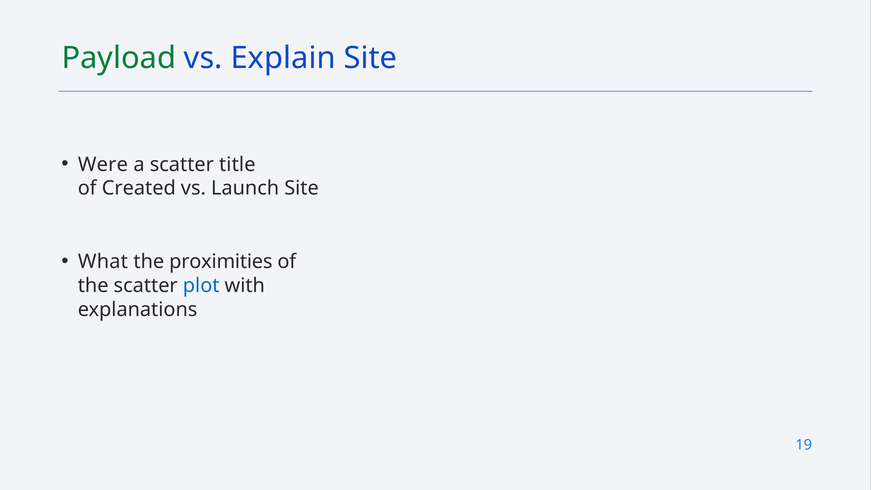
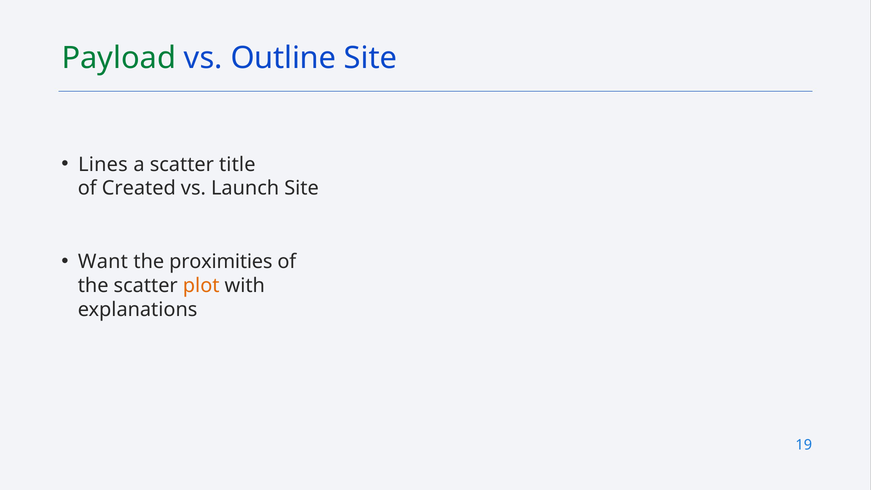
Explain: Explain -> Outline
Were: Were -> Lines
What: What -> Want
plot colour: blue -> orange
